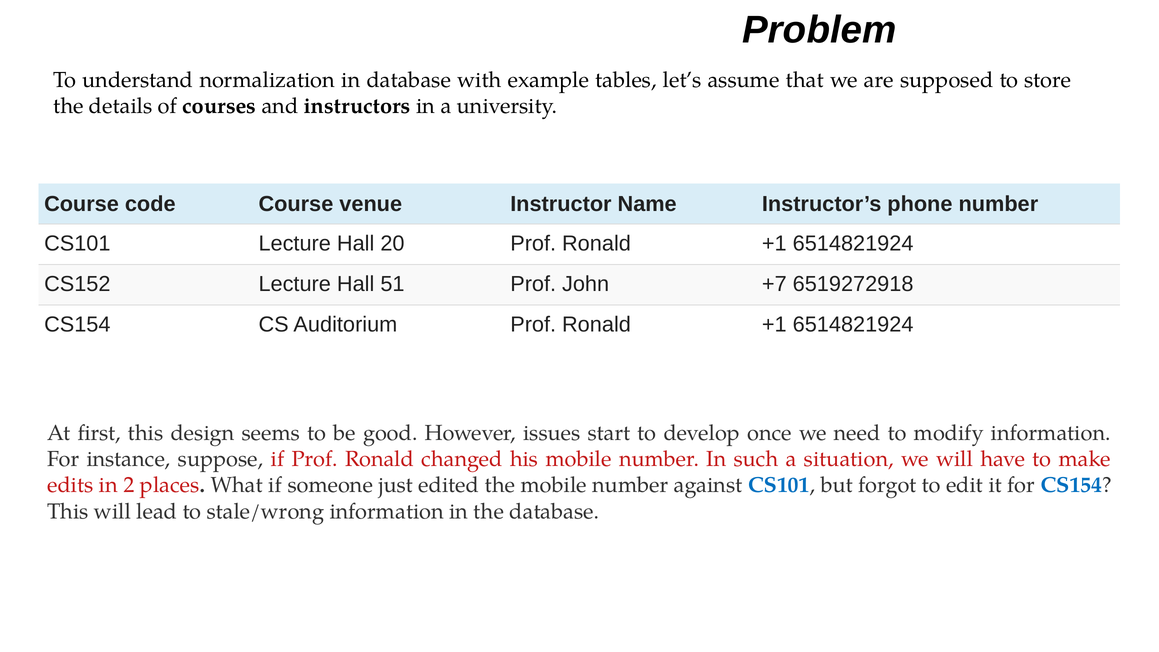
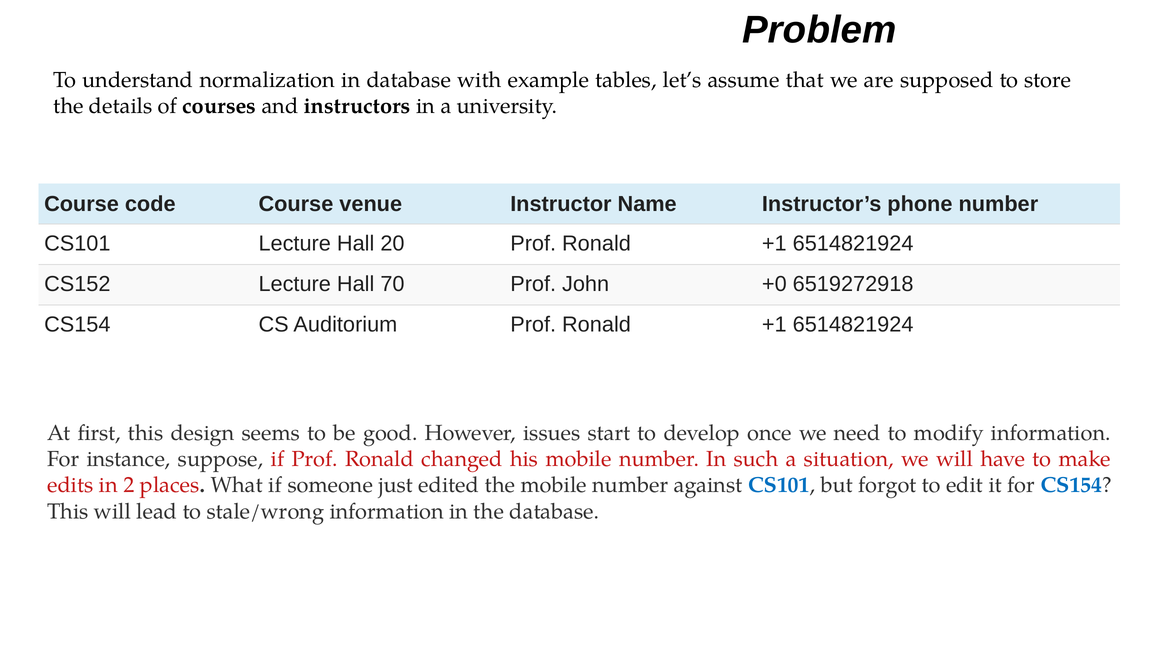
51: 51 -> 70
+7: +7 -> +0
